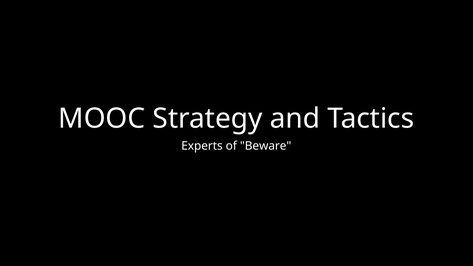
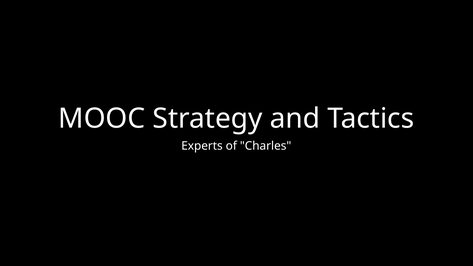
Beware: Beware -> Charles
